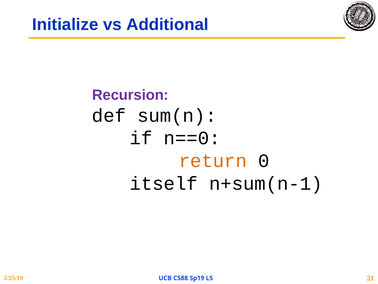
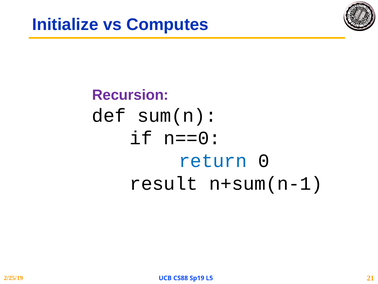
Additional: Additional -> Computes
return colour: orange -> blue
itself: itself -> result
